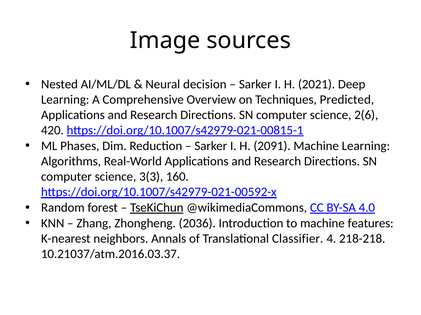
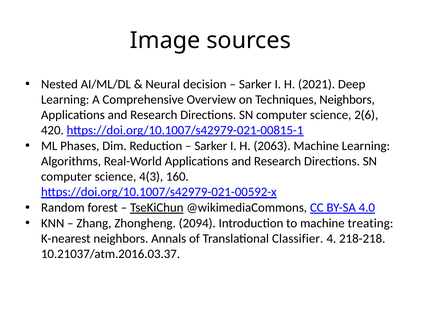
Techniques Predicted: Predicted -> Neighbors
2091: 2091 -> 2063
3(3: 3(3 -> 4(3
2036: 2036 -> 2094
features: features -> treating
